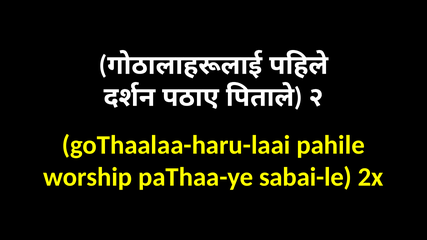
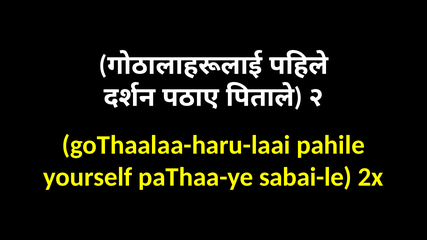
worship: worship -> yourself
